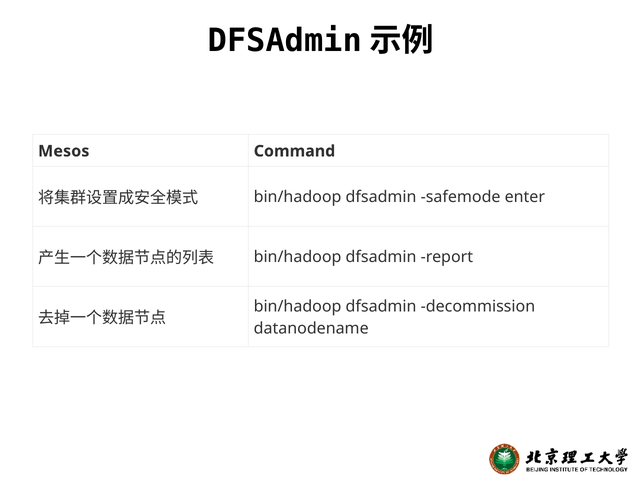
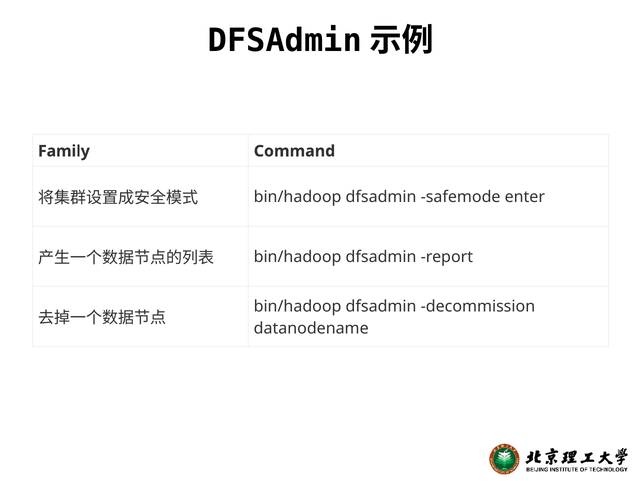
Mesos: Mesos -> Family
